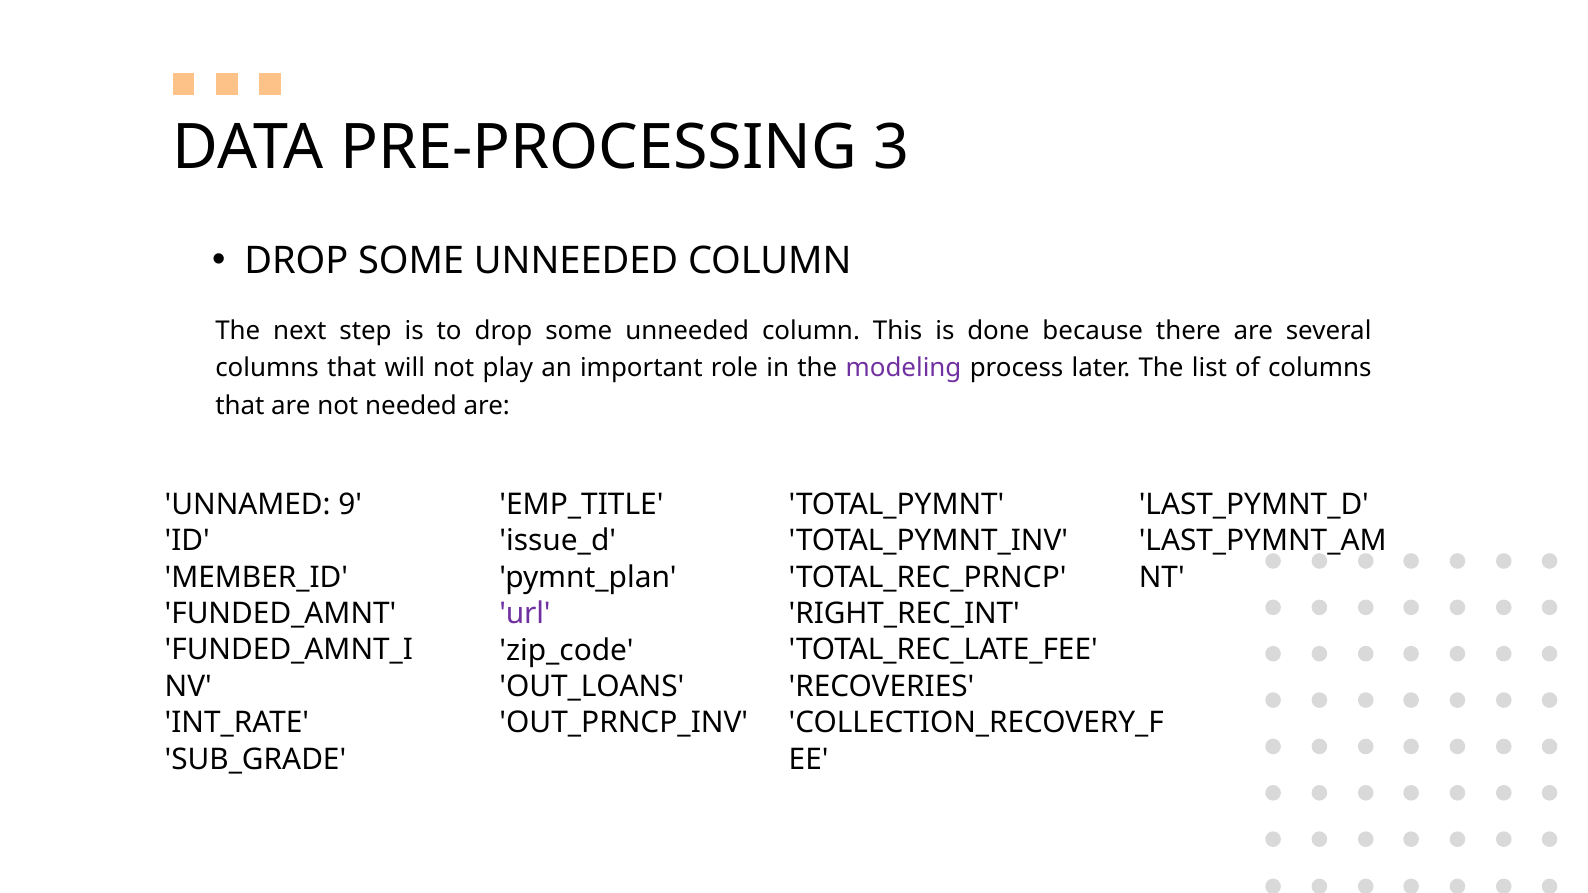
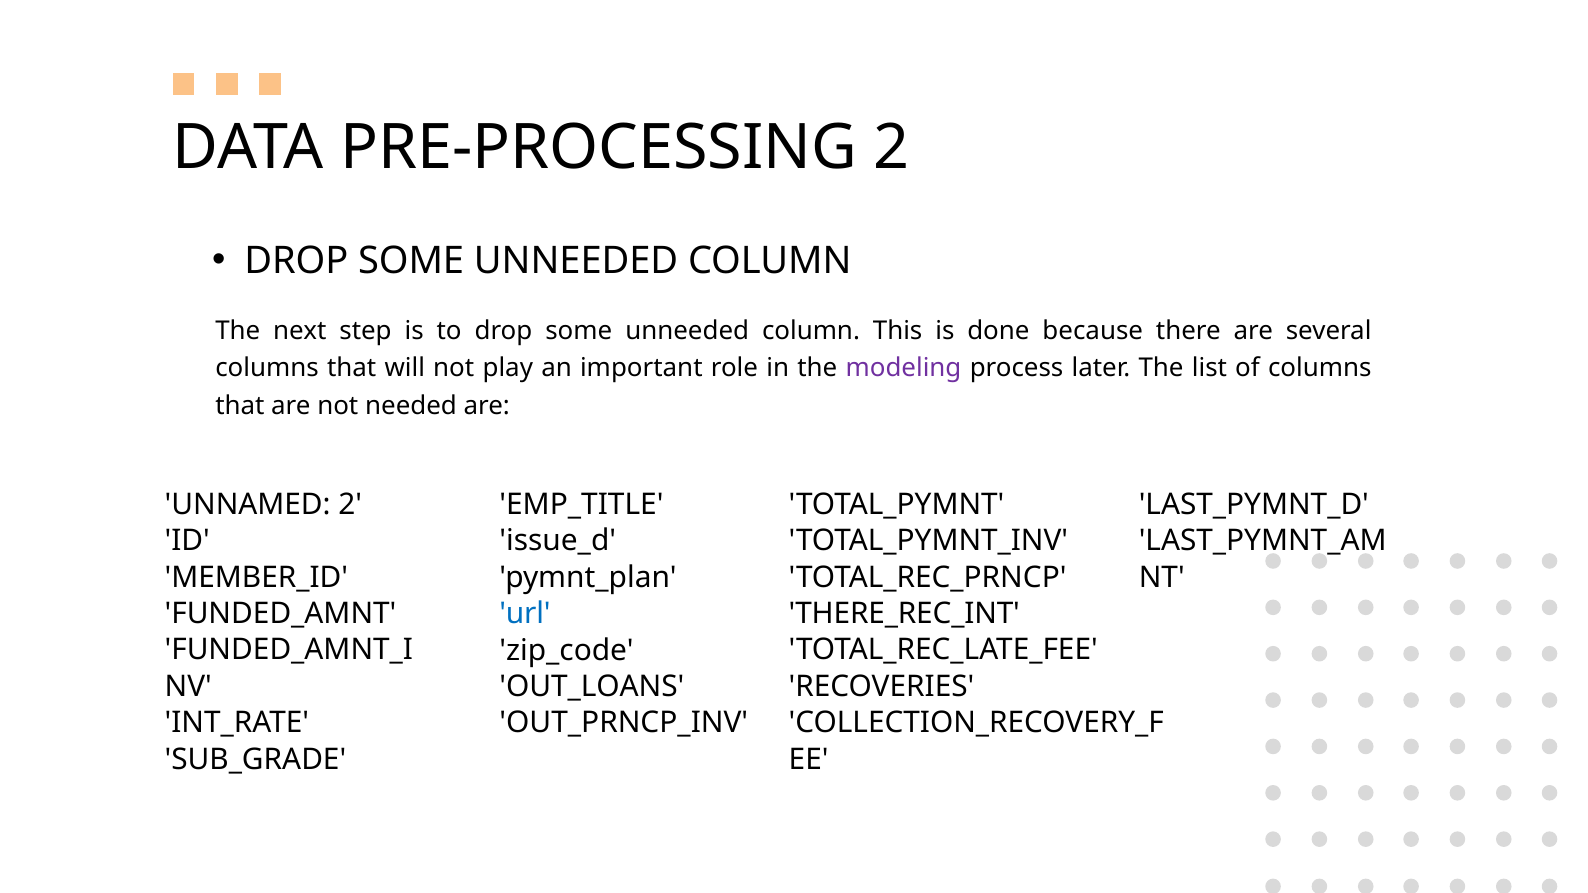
PRE-PROCESSING 3: 3 -> 2
UNNAMED 9: 9 -> 2
RIGHT_REC_INT: RIGHT_REC_INT -> THERE_REC_INT
url colour: purple -> blue
